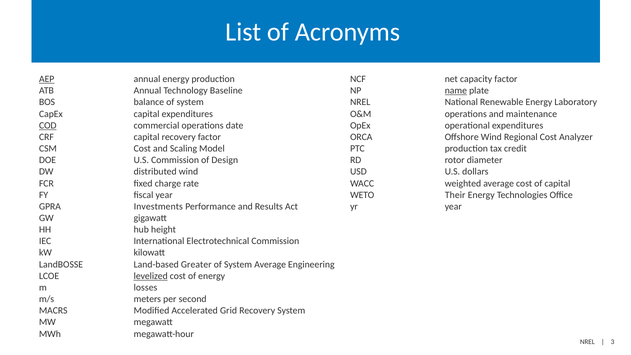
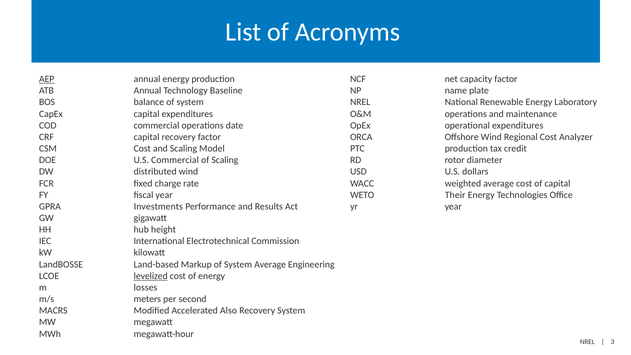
name underline: present -> none
COD underline: present -> none
U.S Commission: Commission -> Commercial
of Design: Design -> Scaling
Greater: Greater -> Markup
Grid: Grid -> Also
